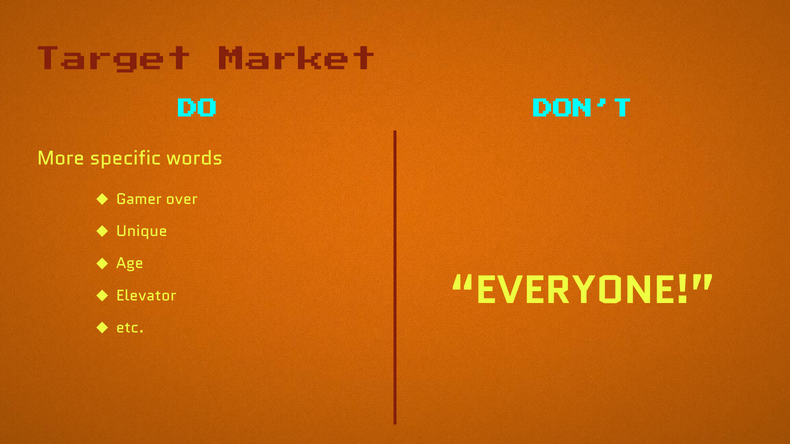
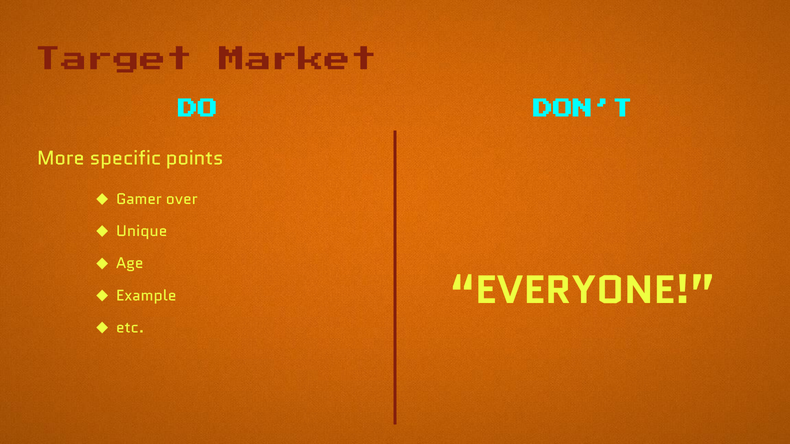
words: words -> points
Elevator: Elevator -> Example
